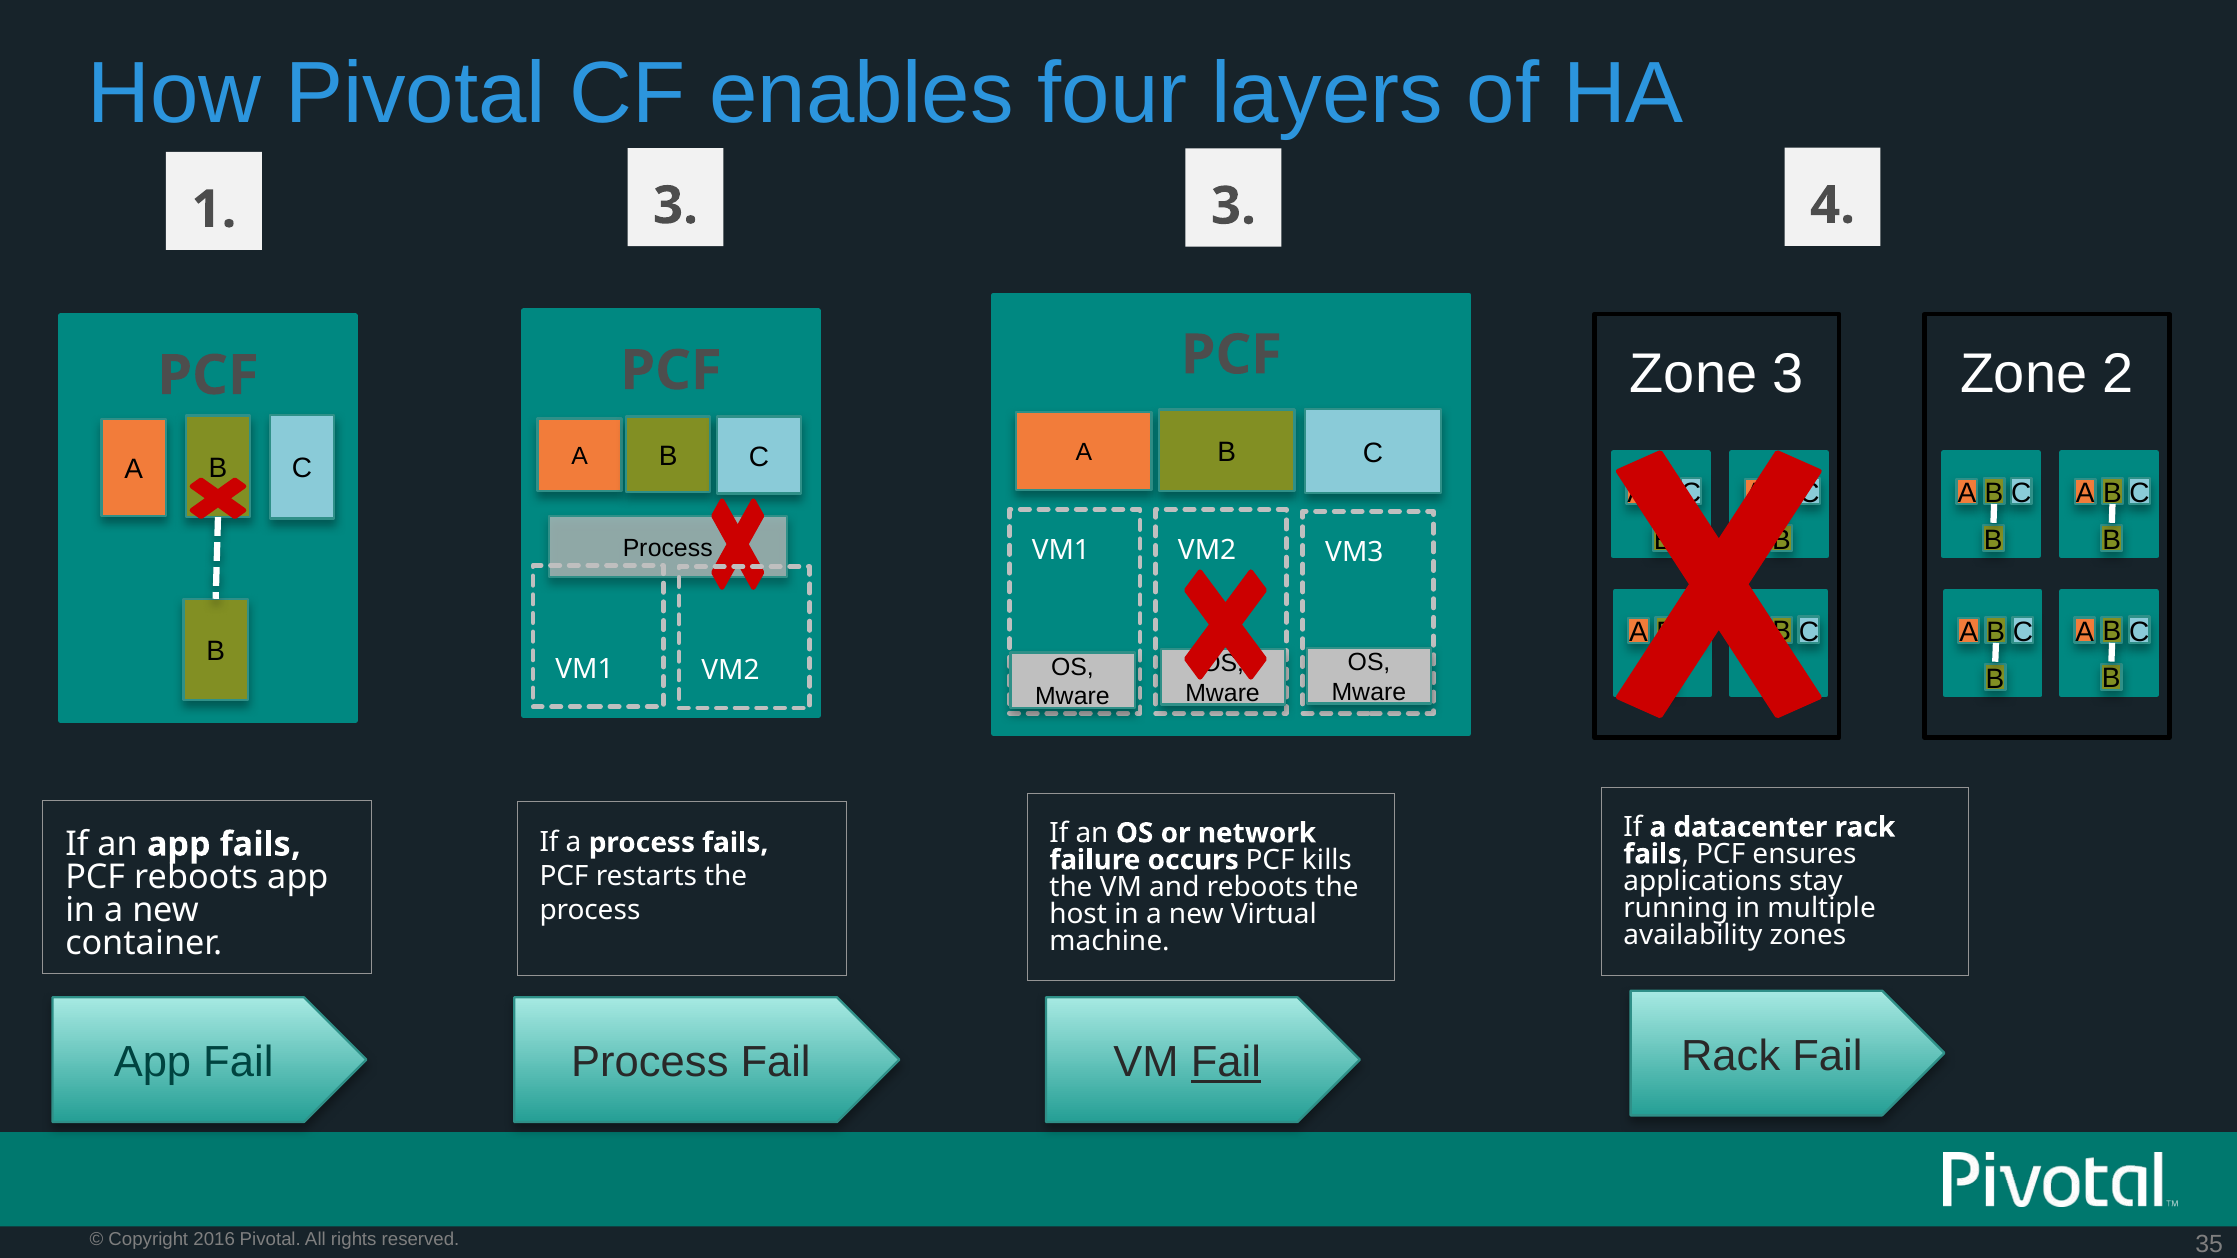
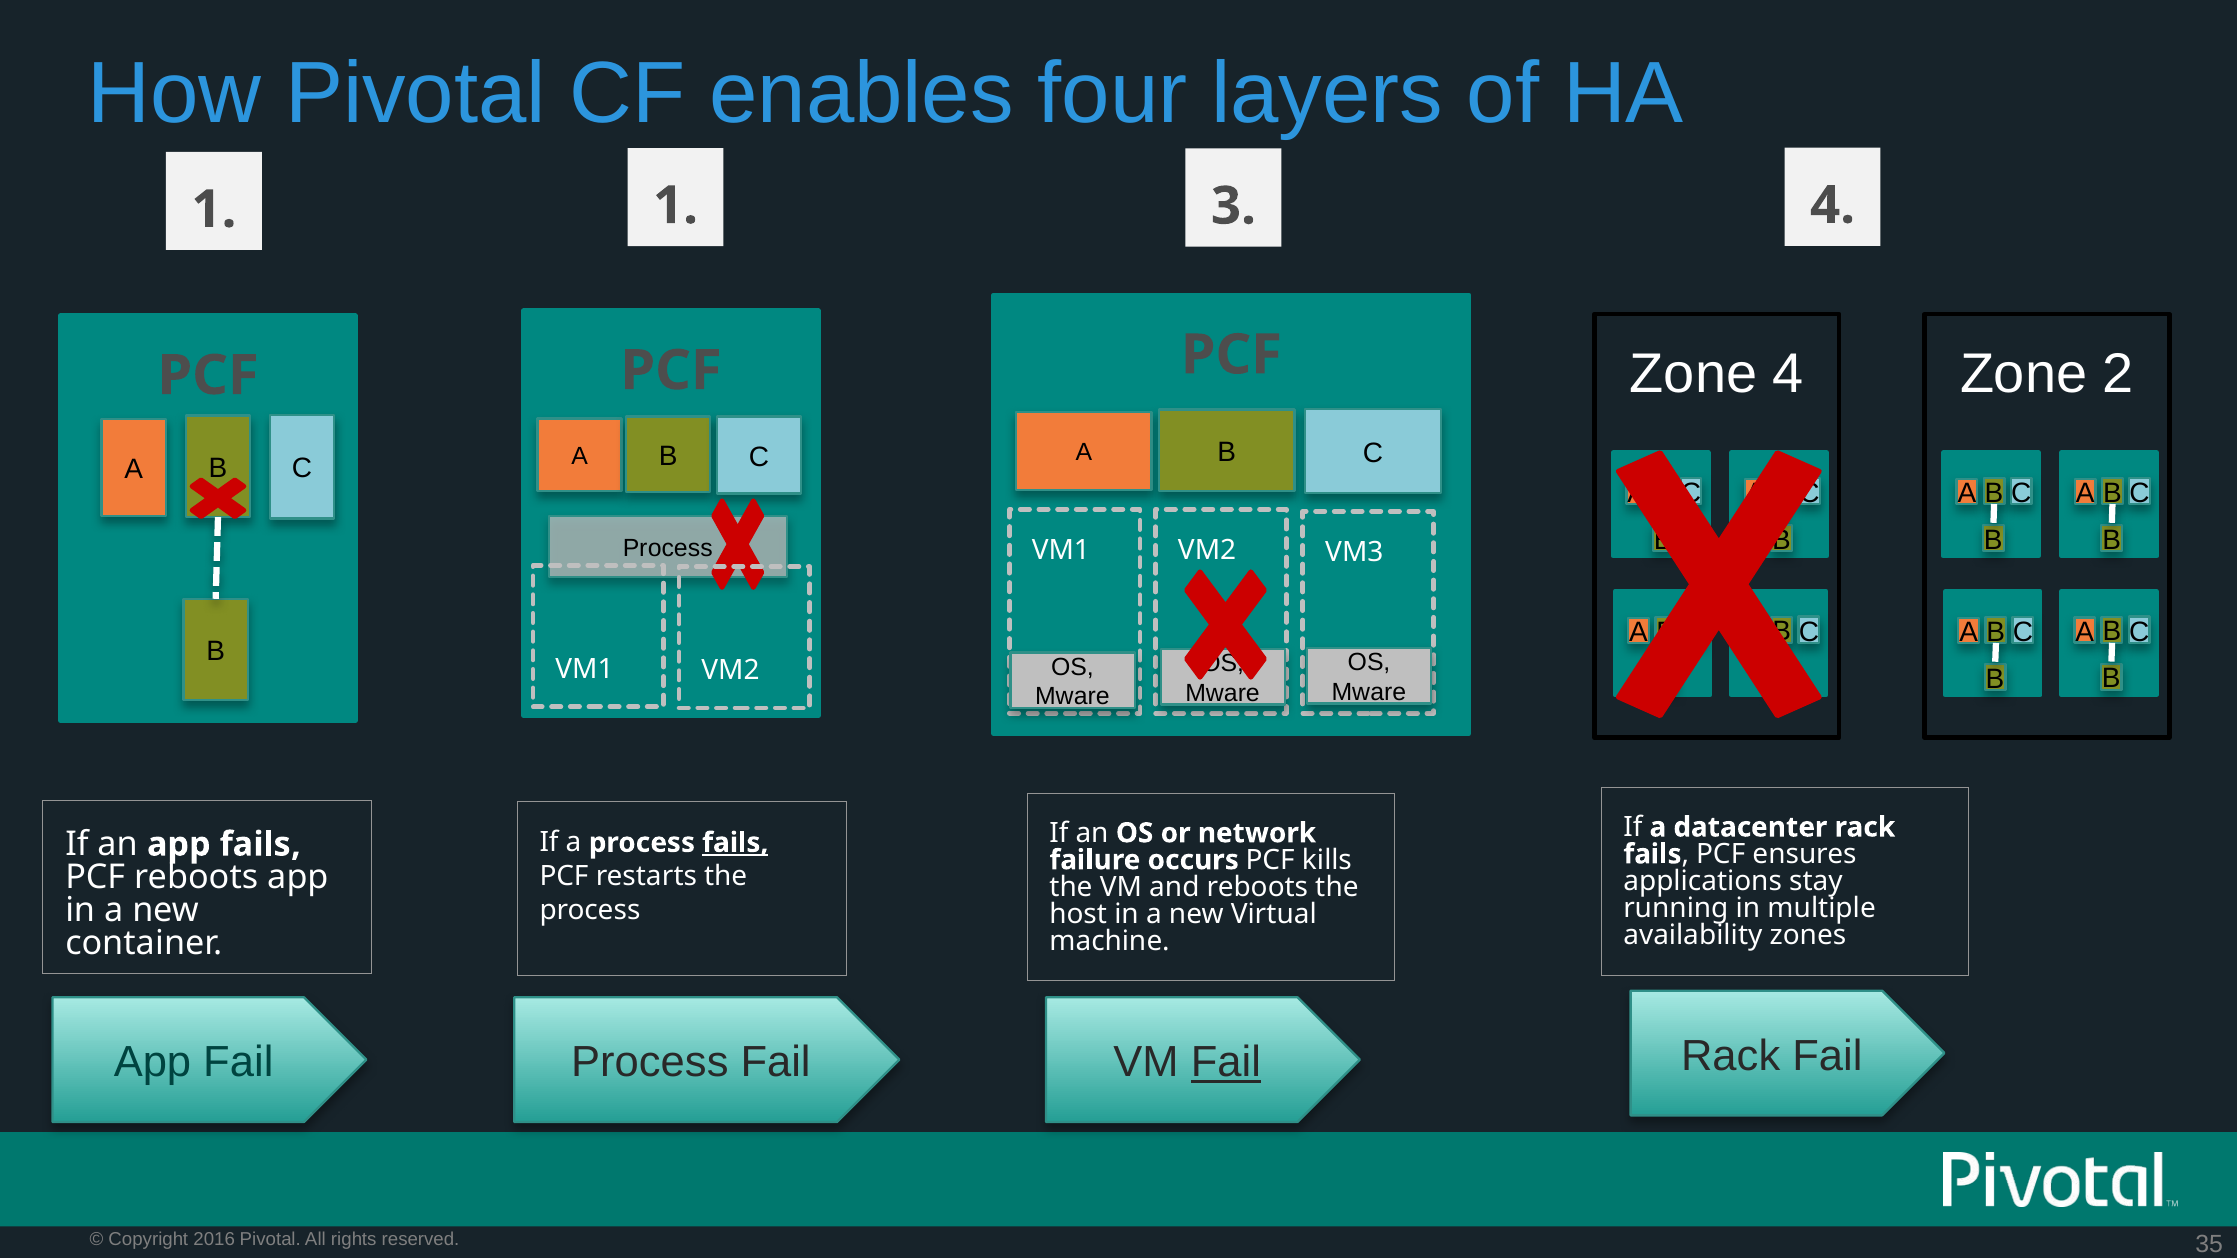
1 3: 3 -> 1
Zone 3: 3 -> 4
fails at (735, 843) underline: none -> present
